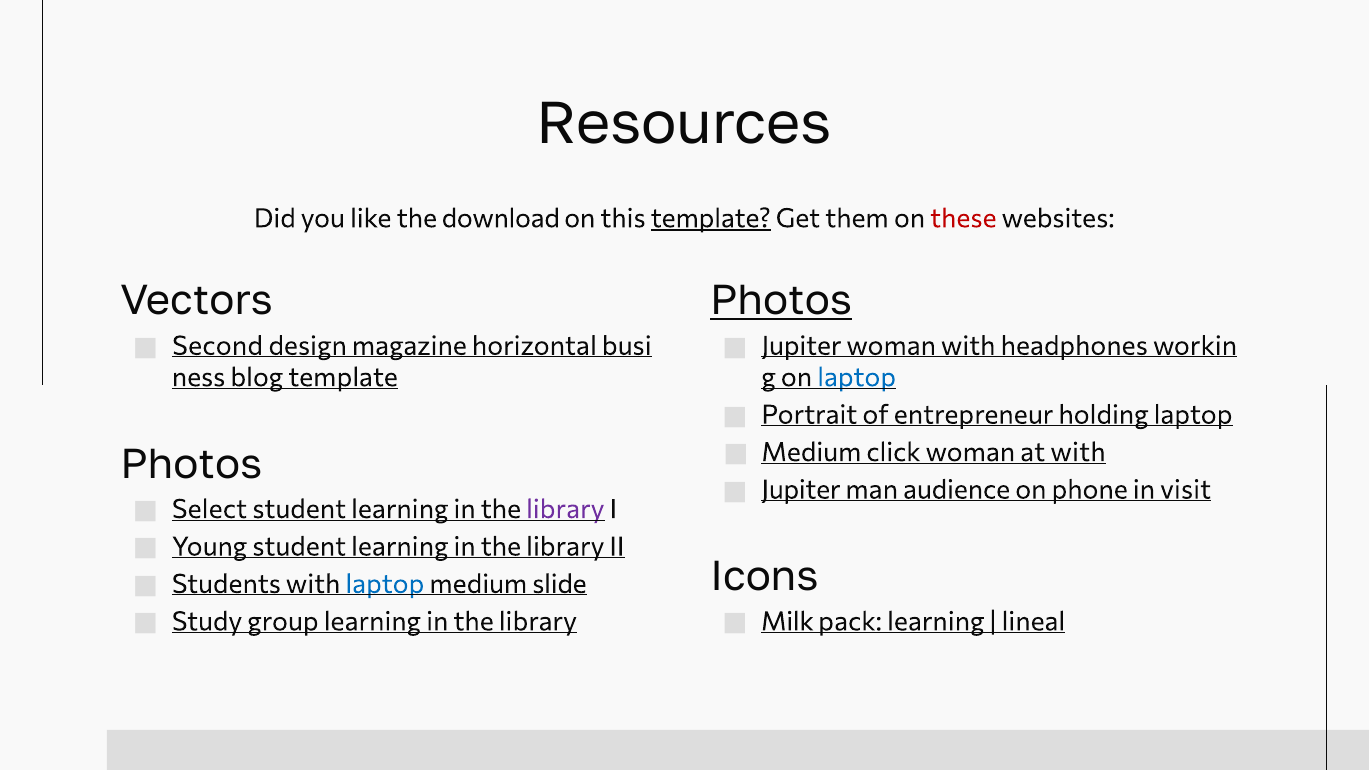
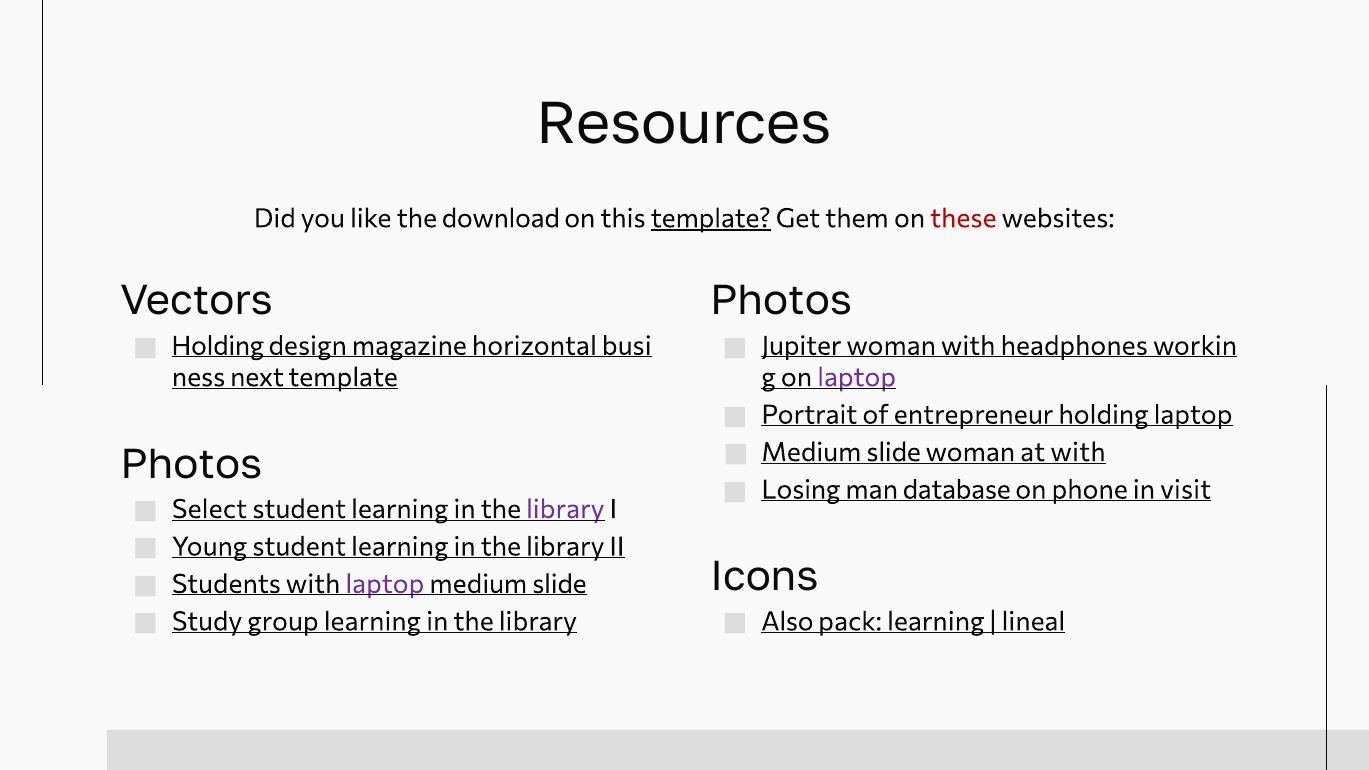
Photos at (781, 301) underline: present -> none
Second at (217, 346): Second -> Holding
blog: blog -> next
laptop at (857, 377) colour: blue -> purple
click at (894, 452): click -> slide
Jupiter at (801, 490): Jupiter -> Losing
audience: audience -> database
laptop at (385, 584) colour: blue -> purple
Milk: Milk -> Also
